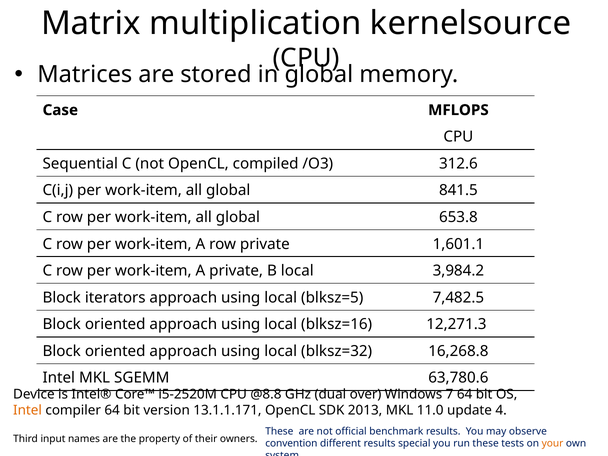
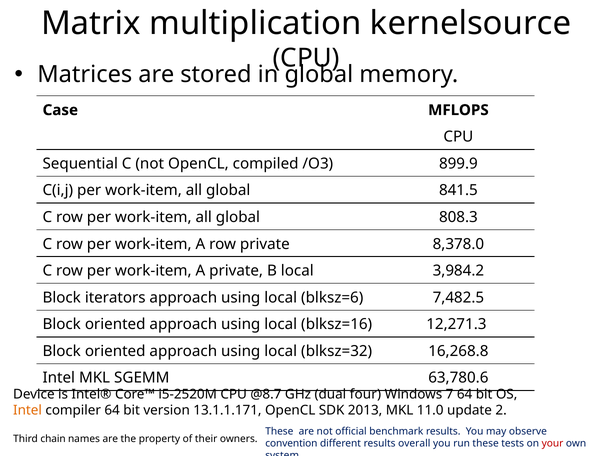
312.6: 312.6 -> 899.9
653.8: 653.8 -> 808.3
1,601.1: 1,601.1 -> 8,378.0
blksz=5: blksz=5 -> blksz=6
@8.8: @8.8 -> @8.7
over: over -> four
4: 4 -> 2
input: input -> chain
special: special -> overall
your colour: orange -> red
